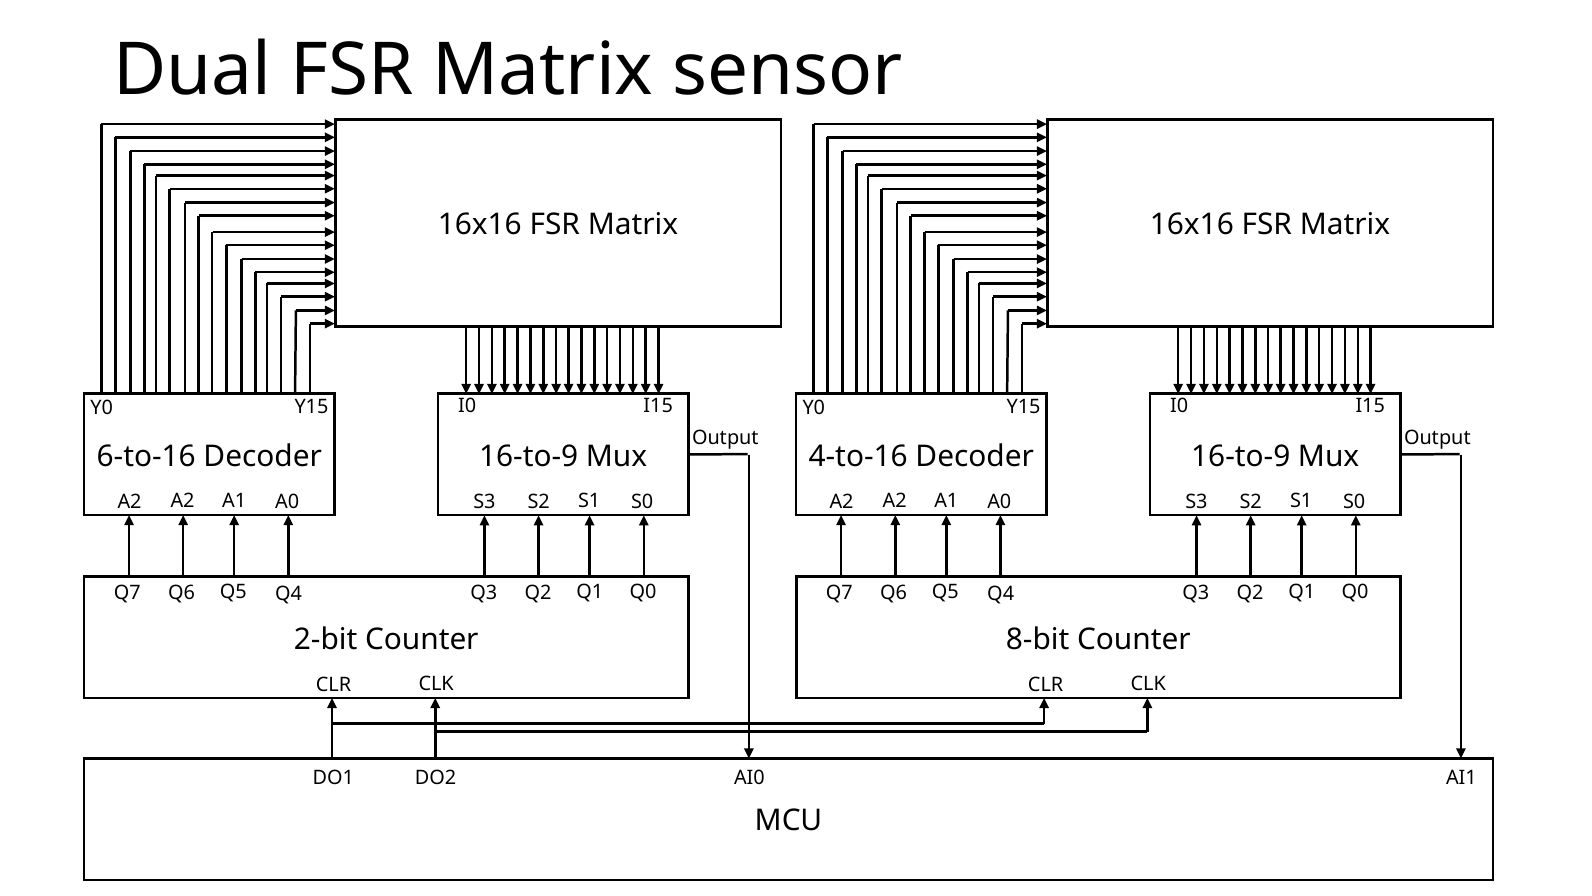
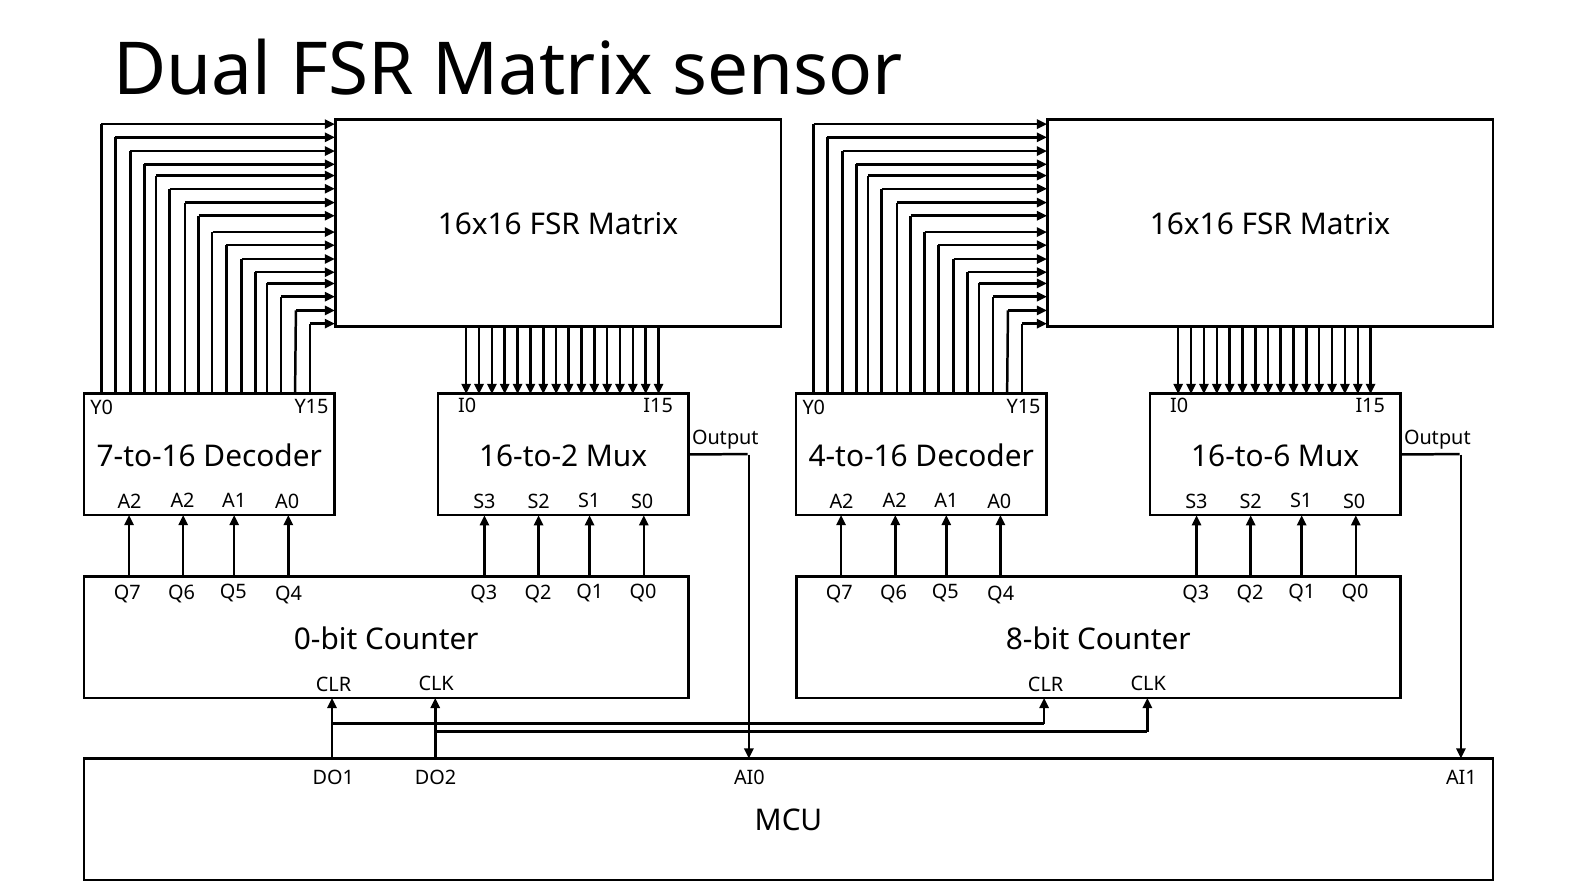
6-to-16: 6-to-16 -> 7-to-16
16-to-9 at (529, 456): 16-to-9 -> 16-to-2
4-to-16 Decoder 16-to-9: 16-to-9 -> 16-to-6
2-bit: 2-bit -> 0-bit
